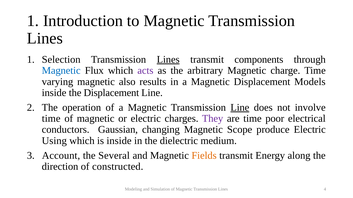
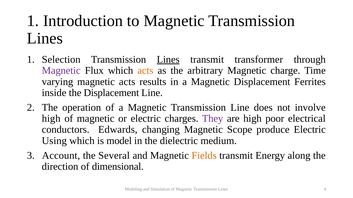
components: components -> transformer
Magnetic at (61, 71) colour: blue -> purple
acts at (145, 71) colour: purple -> orange
magnetic also: also -> acts
Models: Models -> Ferrites
Line at (240, 108) underline: present -> none
time at (51, 119): time -> high
are time: time -> high
Gaussian: Gaussian -> Edwards
is inside: inside -> model
constructed: constructed -> dimensional
